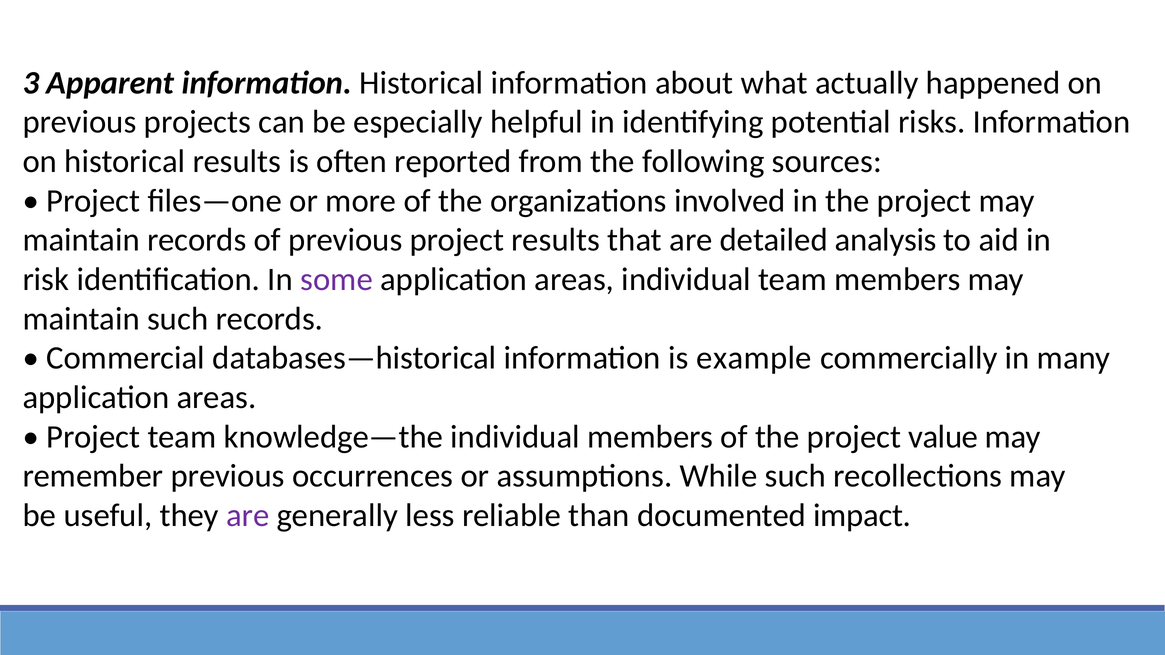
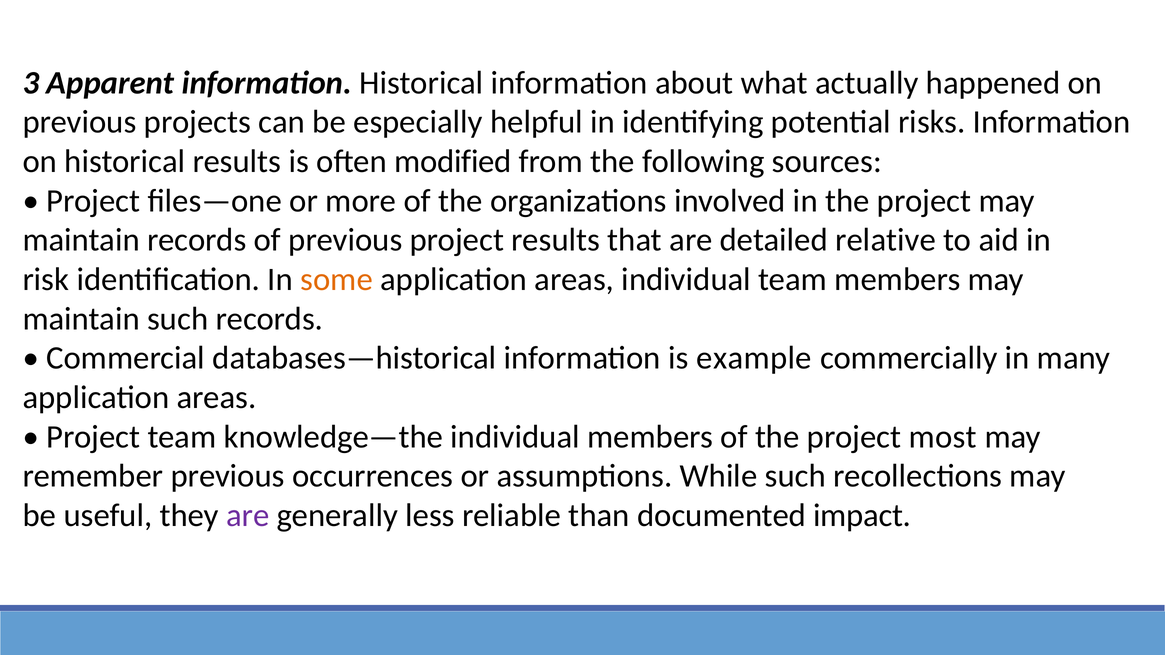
reported: reported -> modified
analysis: analysis -> relative
some colour: purple -> orange
value: value -> most
